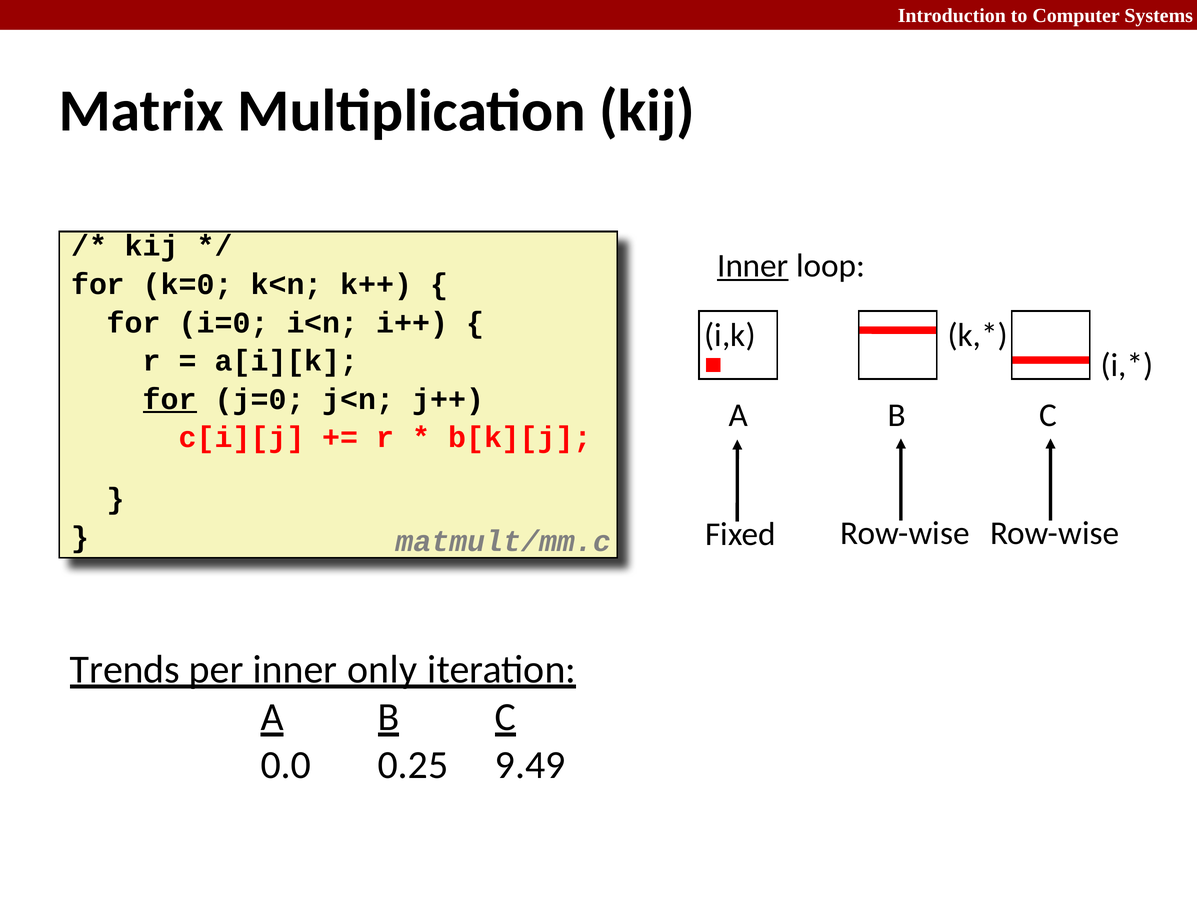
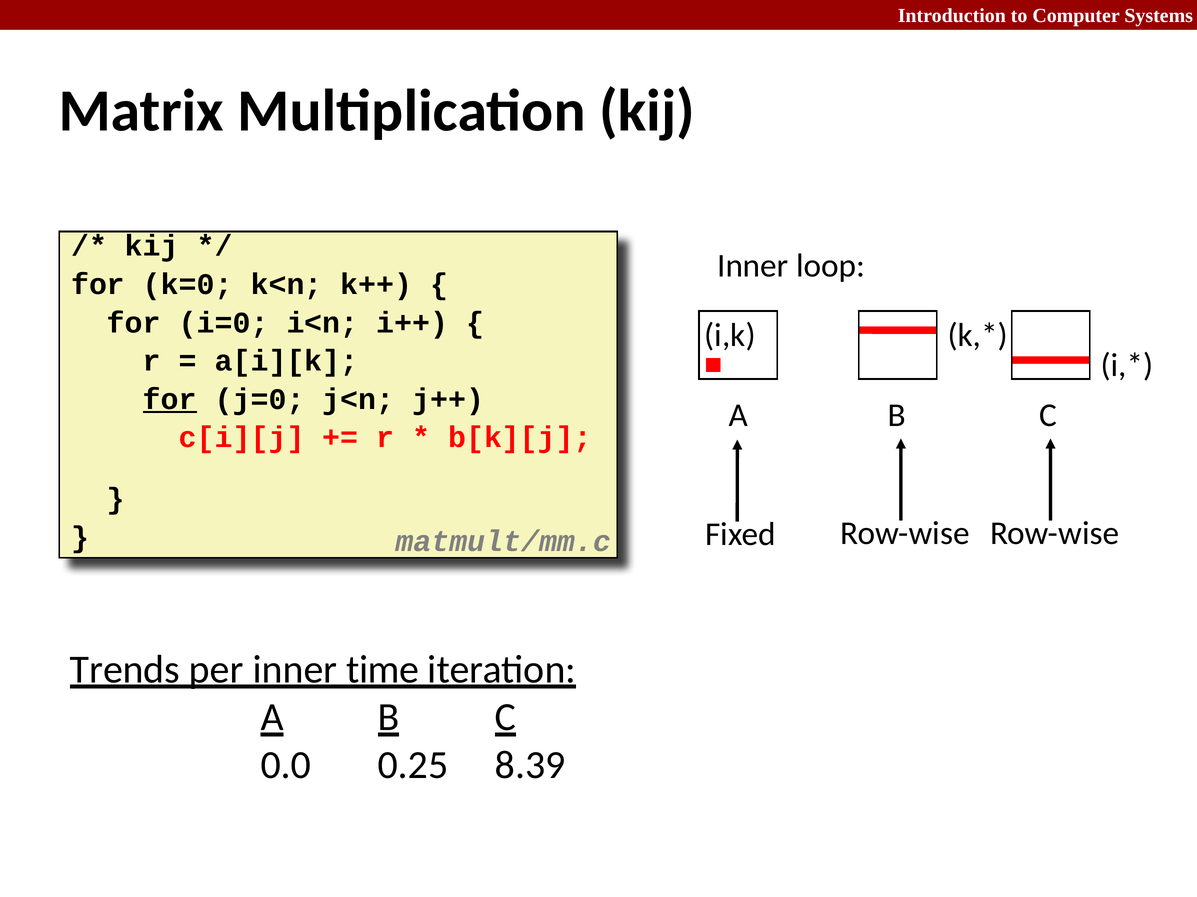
Inner at (753, 266) underline: present -> none
only: only -> time
9.49: 9.49 -> 8.39
